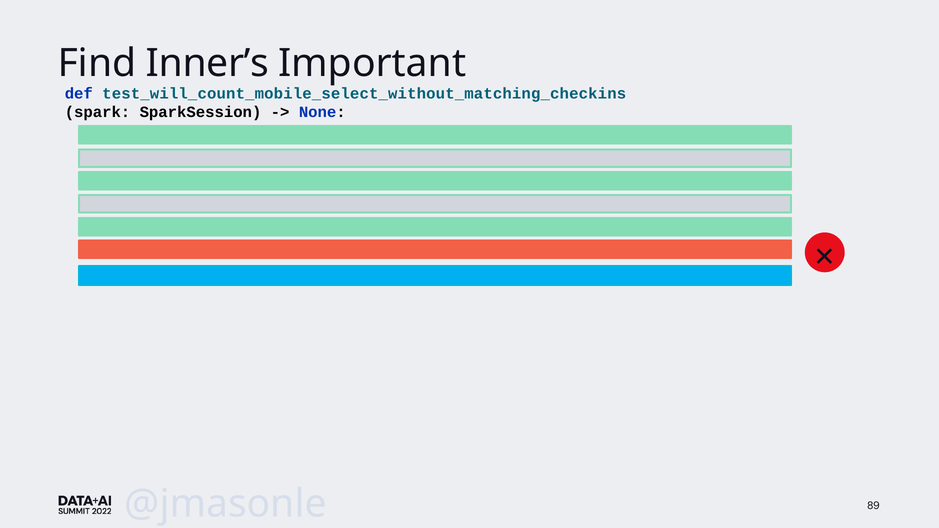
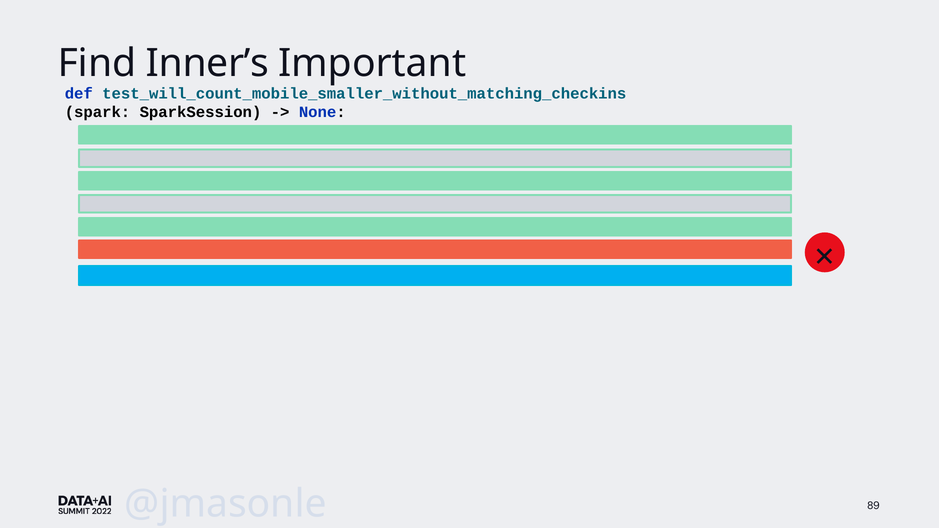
test_will_count_mobile_select_without_matching_checkins: test_will_count_mobile_select_without_matching_checkins -> test_will_count_mobile_smaller_without_matching_checkins
